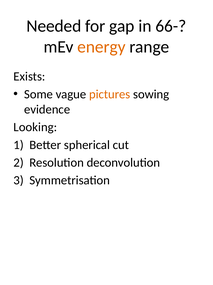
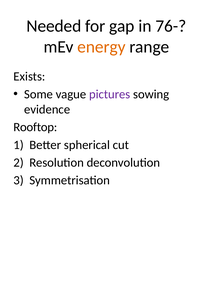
66-: 66- -> 76-
pictures colour: orange -> purple
Looking: Looking -> Rooftop
